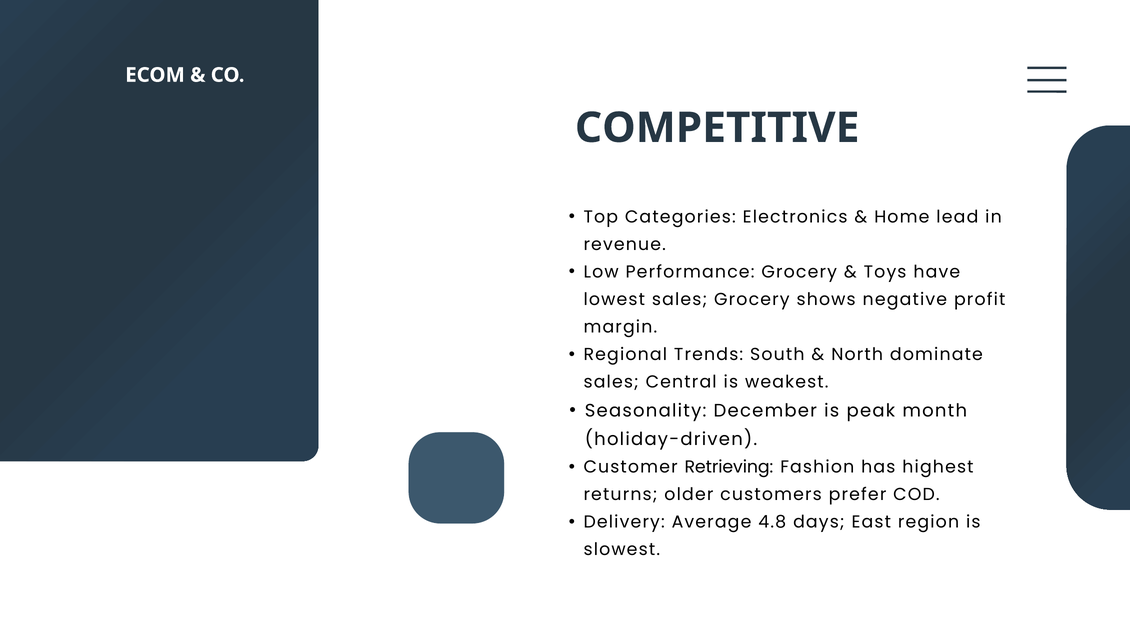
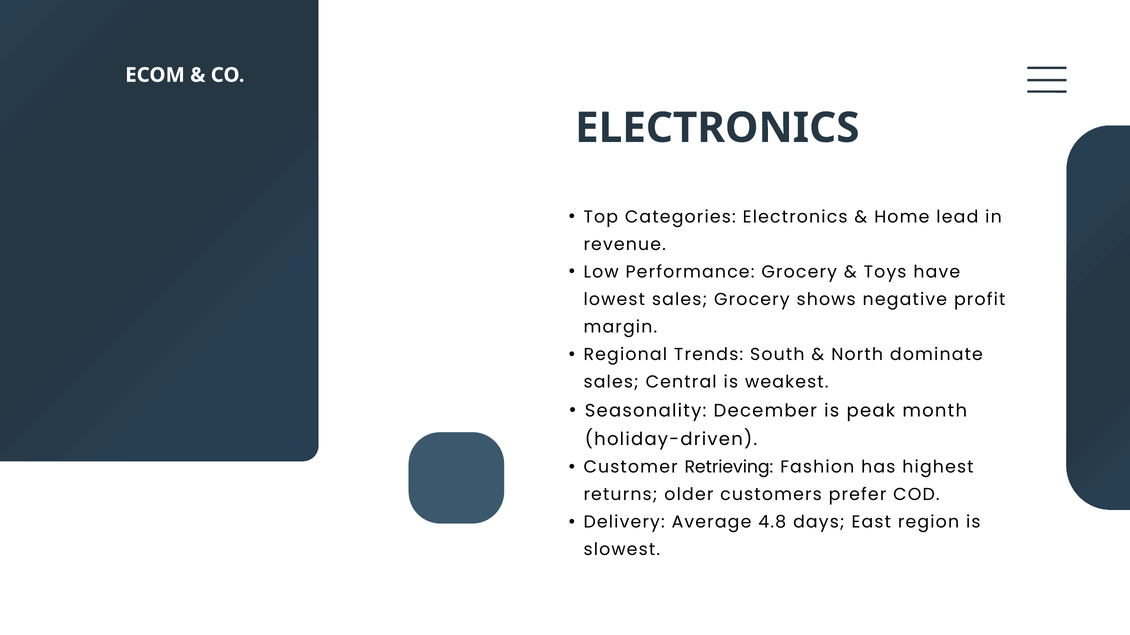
COMPETITIVE at (717, 128): COMPETITIVE -> ELECTRONICS
